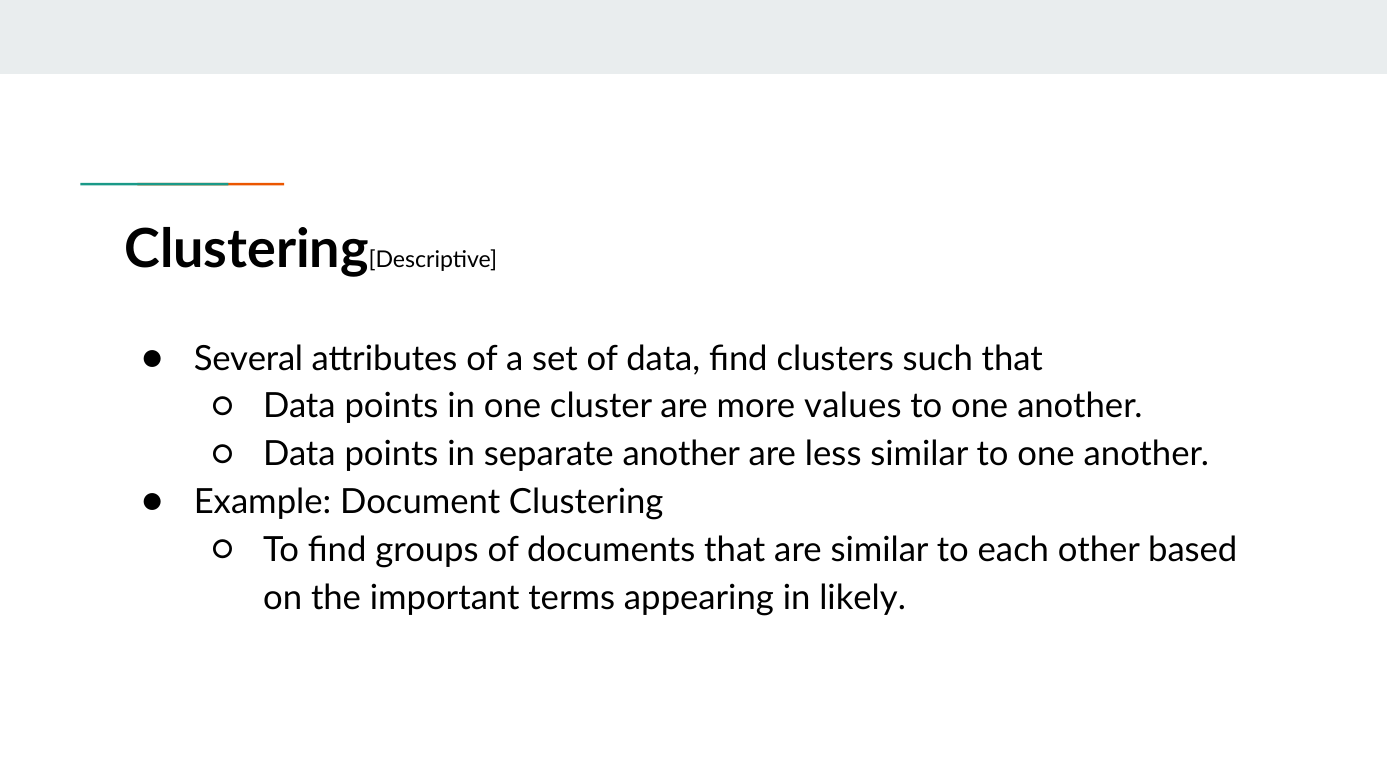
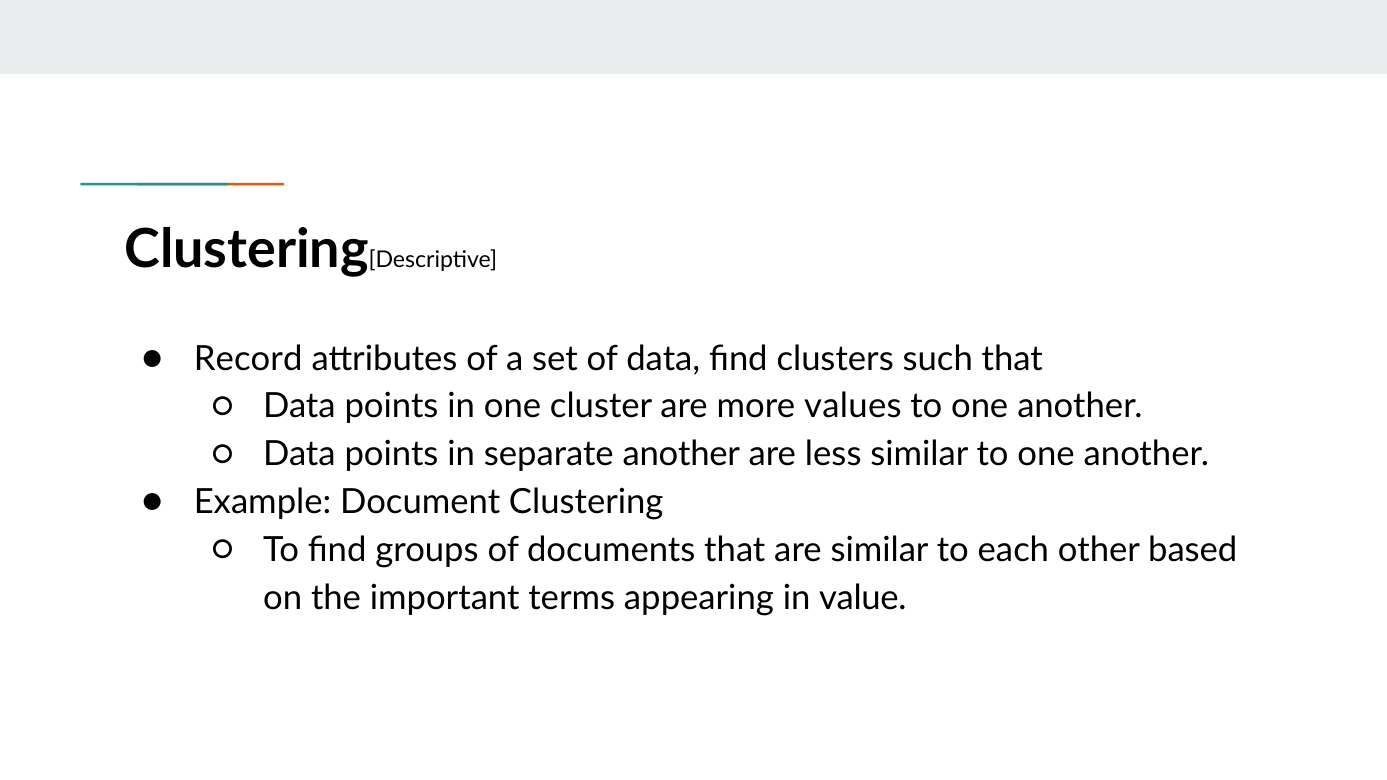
Several: Several -> Record
likely: likely -> value
